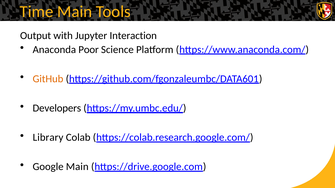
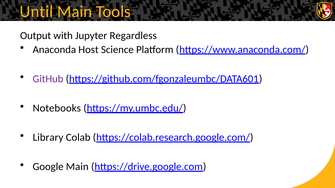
Time: Time -> Until
Interaction: Interaction -> Regardless
Poor: Poor -> Host
GitHub colour: orange -> purple
Developers: Developers -> Notebooks
